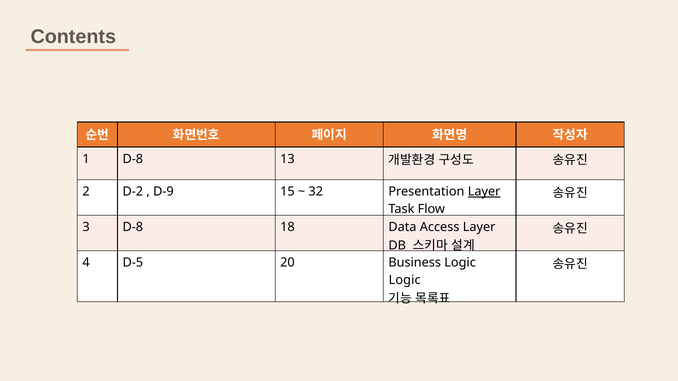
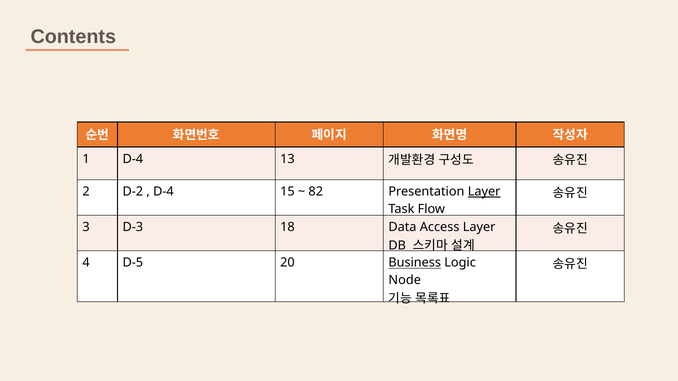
1 D-8: D-8 -> D-4
D-9 at (163, 192): D-9 -> D-4
32: 32 -> 82
3 D-8: D-8 -> D-3
Business underline: none -> present
Logic at (405, 280): Logic -> Node
